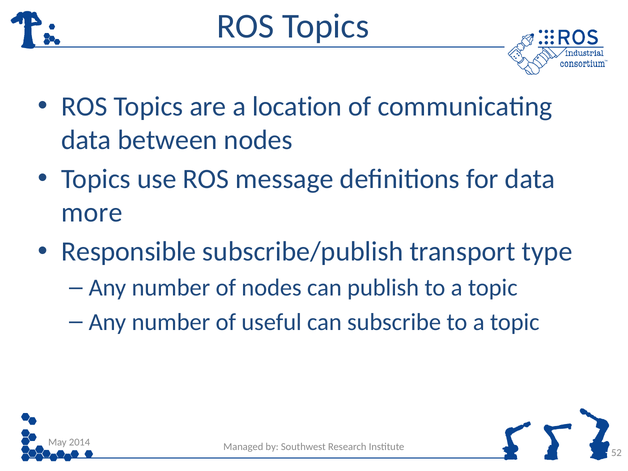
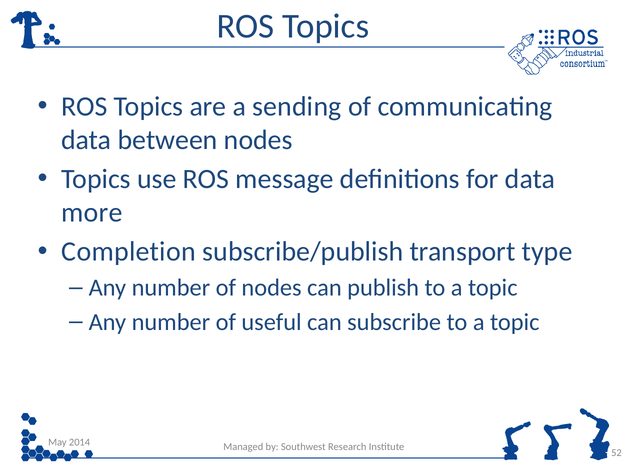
location: location -> sending
Responsible: Responsible -> Completion
